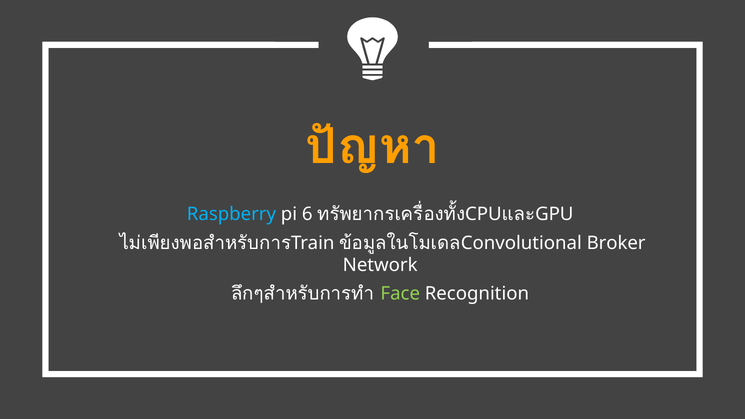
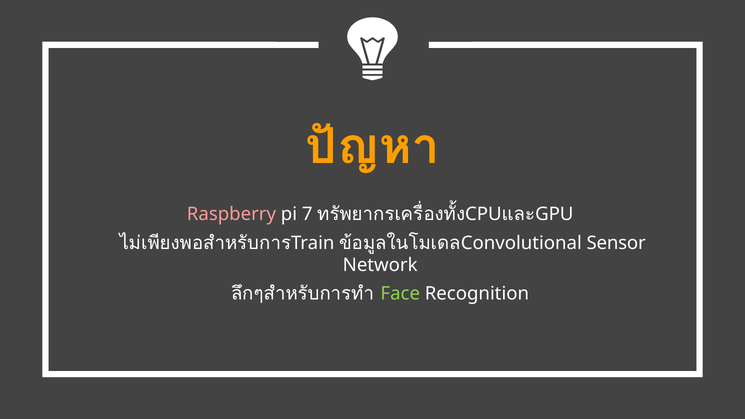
Raspberry colour: light blue -> pink
6: 6 -> 7
Broker: Broker -> Sensor
